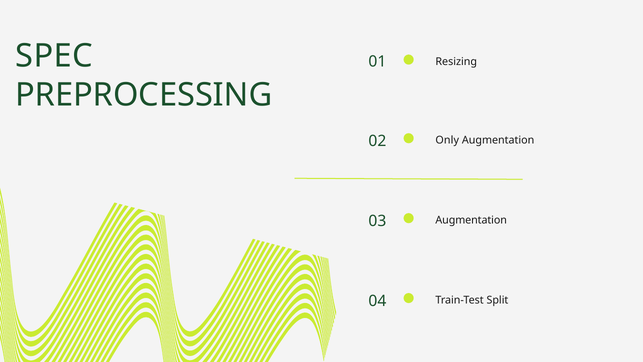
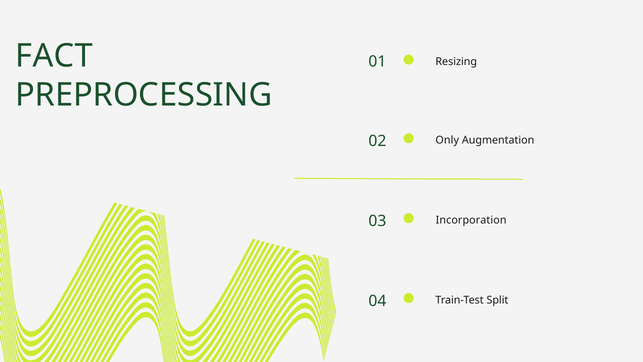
SPEC: SPEC -> FACT
Augmentation at (471, 220): Augmentation -> Incorporation
